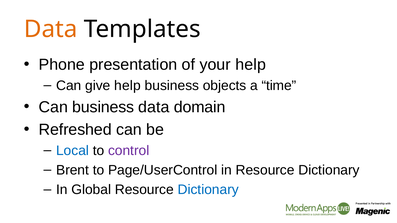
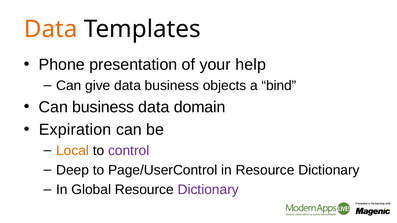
give help: help -> data
time: time -> bind
Refreshed: Refreshed -> Expiration
Local colour: blue -> orange
Brent: Brent -> Deep
Dictionary at (208, 190) colour: blue -> purple
